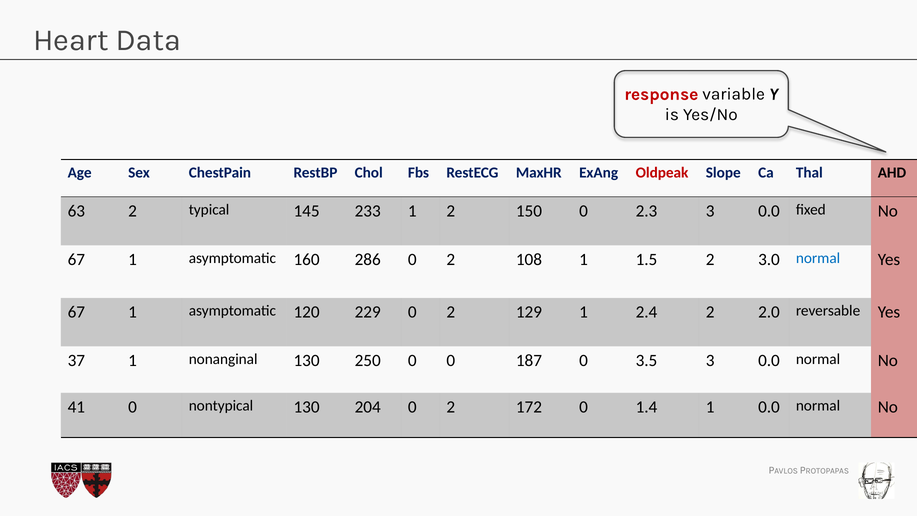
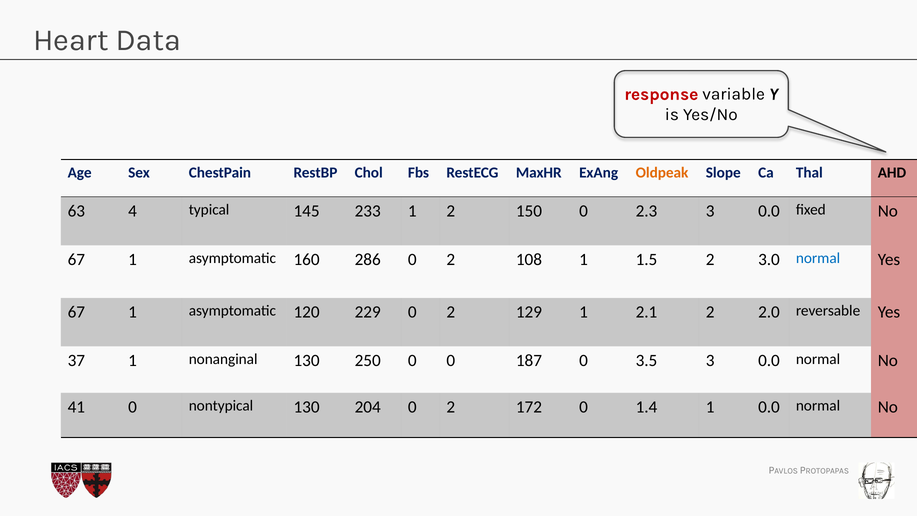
Oldpeak colour: red -> orange
63 2: 2 -> 4
2.4: 2.4 -> 2.1
